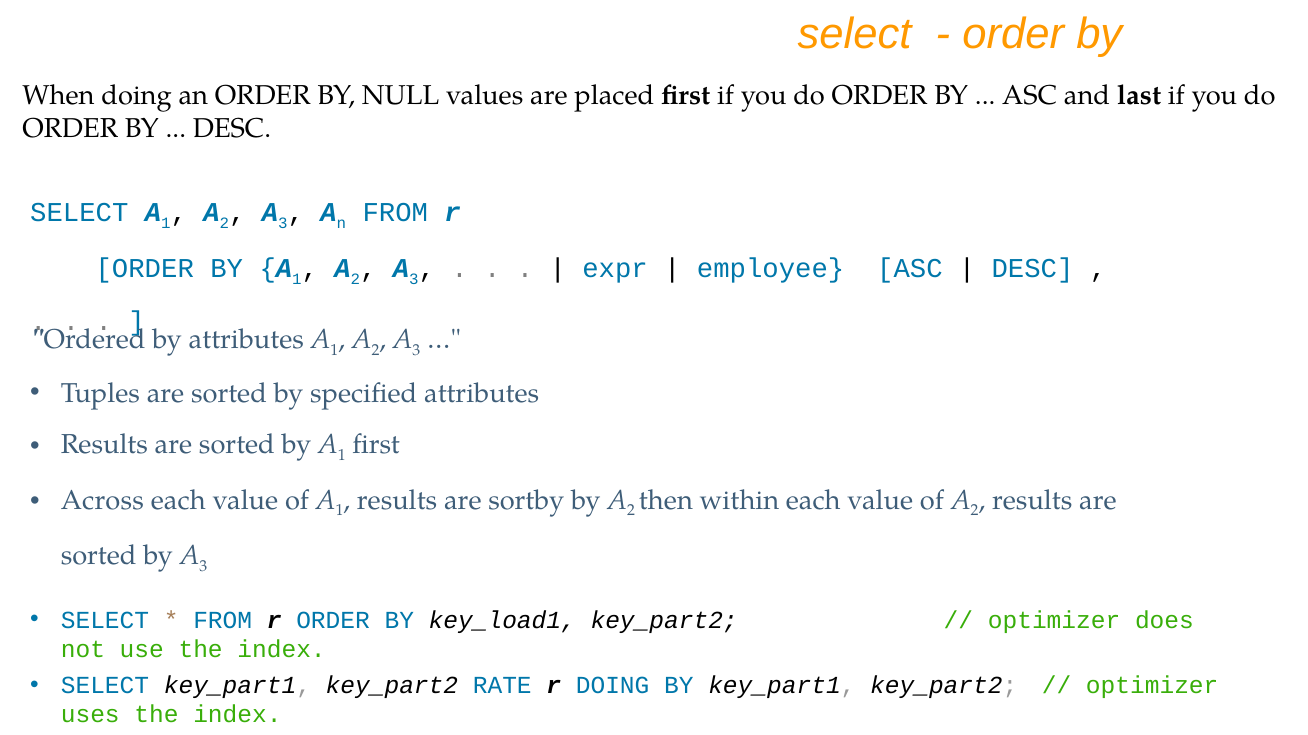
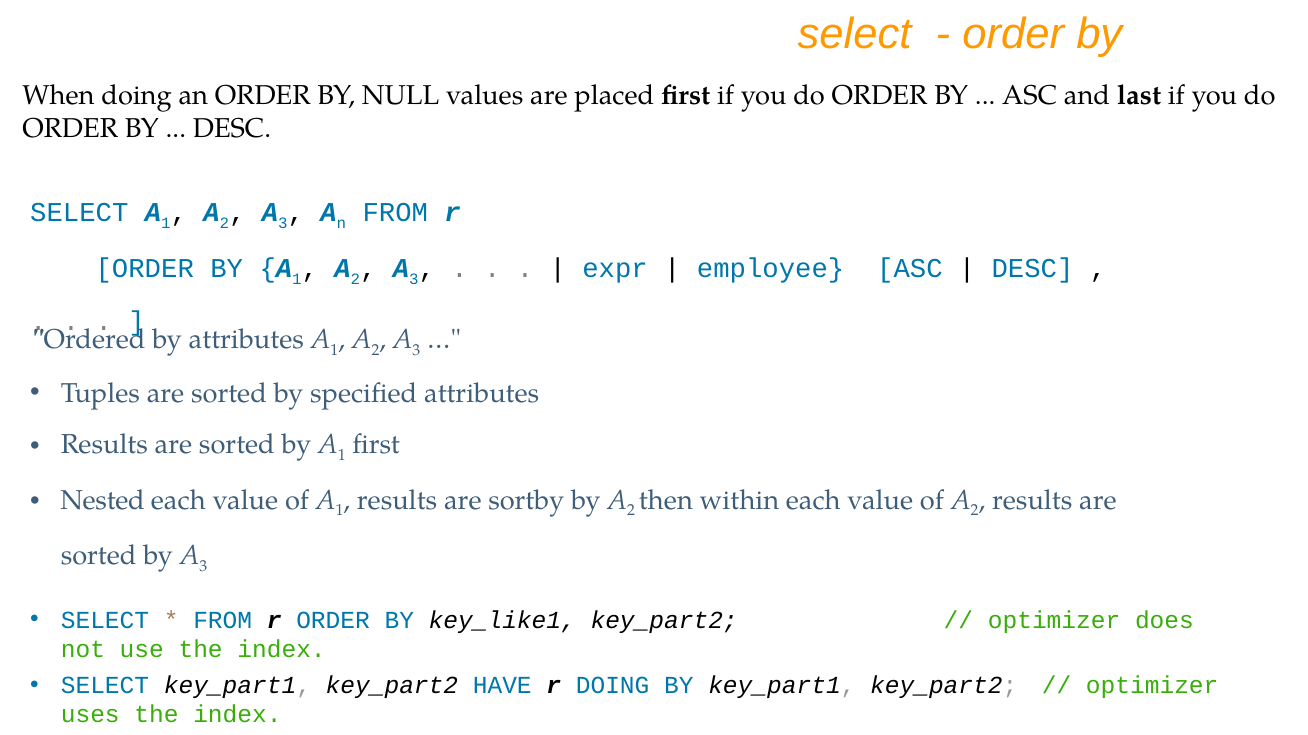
Across: Across -> Nested
key_load1: key_load1 -> key_like1
RATE: RATE -> HAVE
